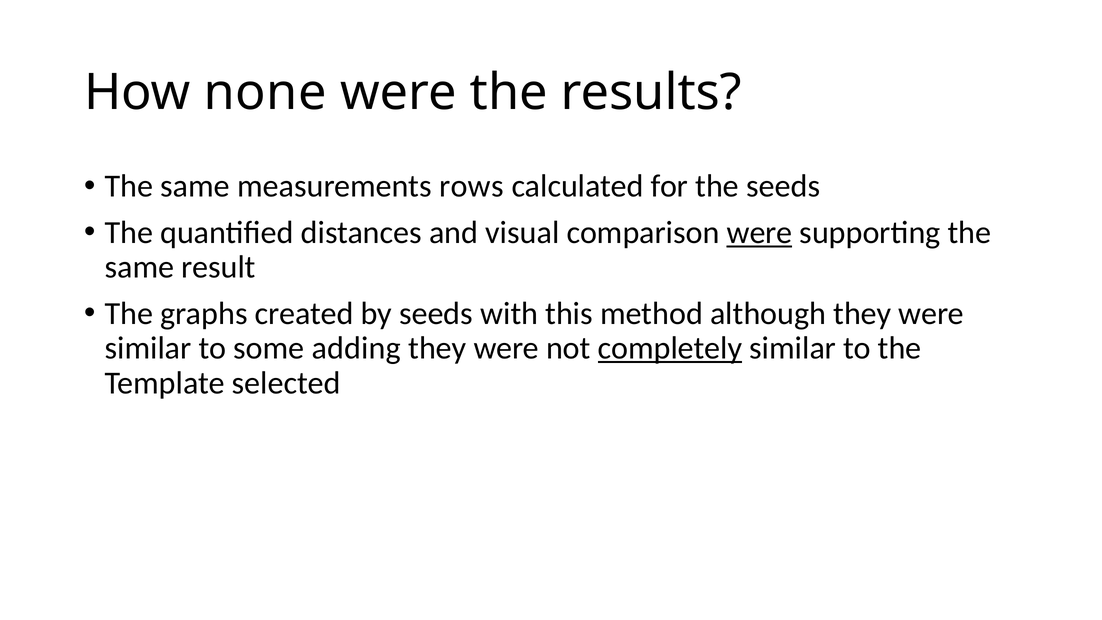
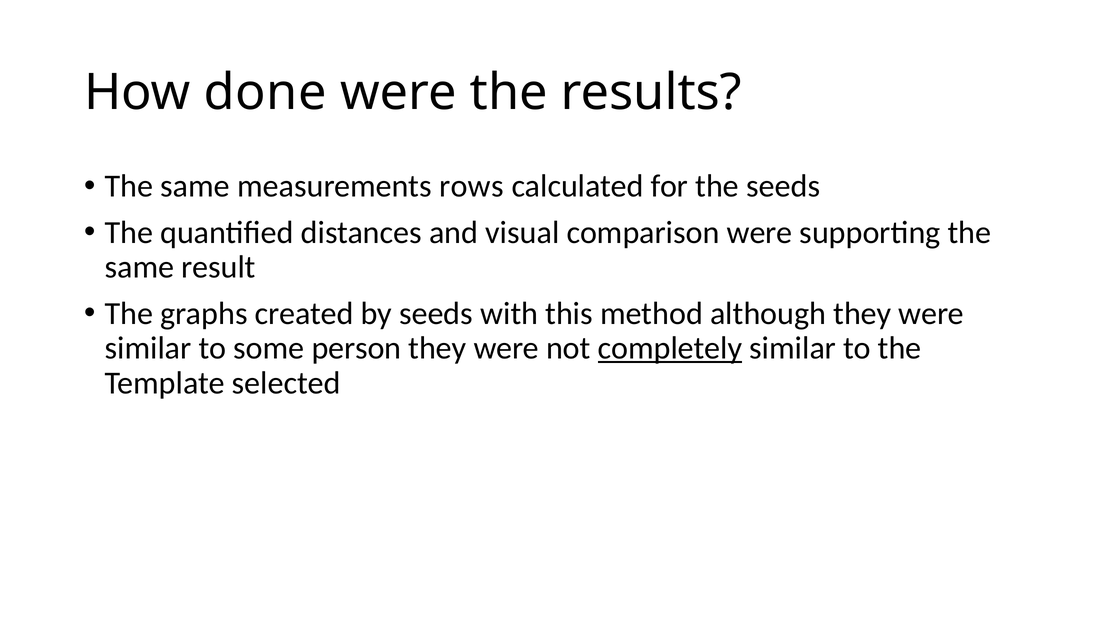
none: none -> done
were at (760, 233) underline: present -> none
adding: adding -> person
